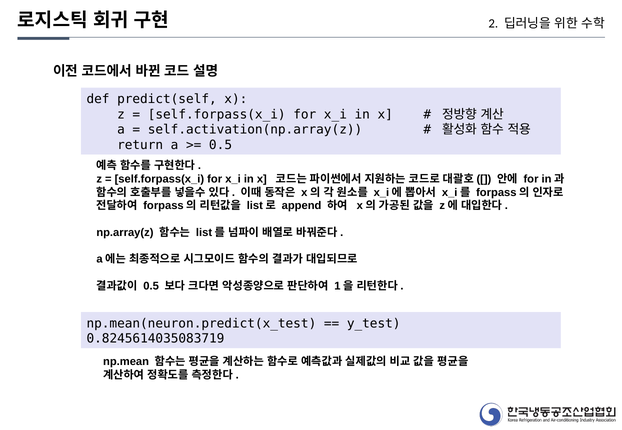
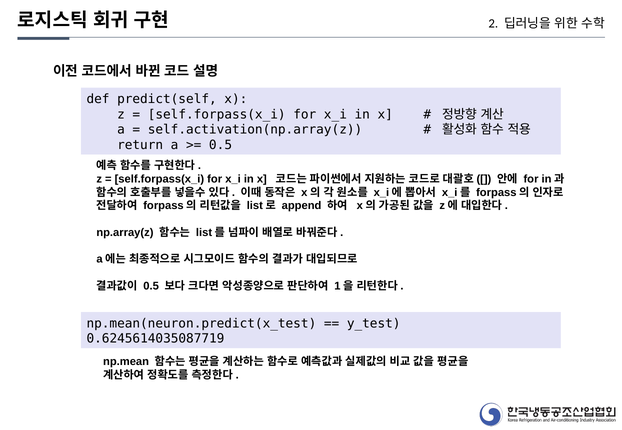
0.8245614035083719: 0.8245614035083719 -> 0.6245614035087719
